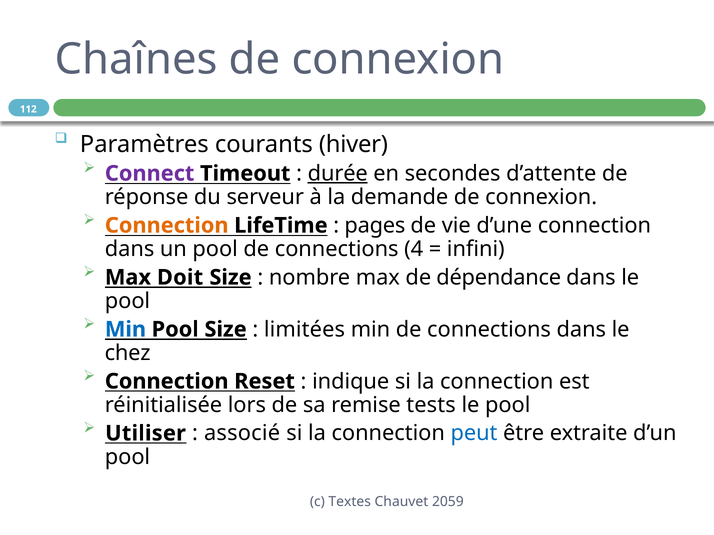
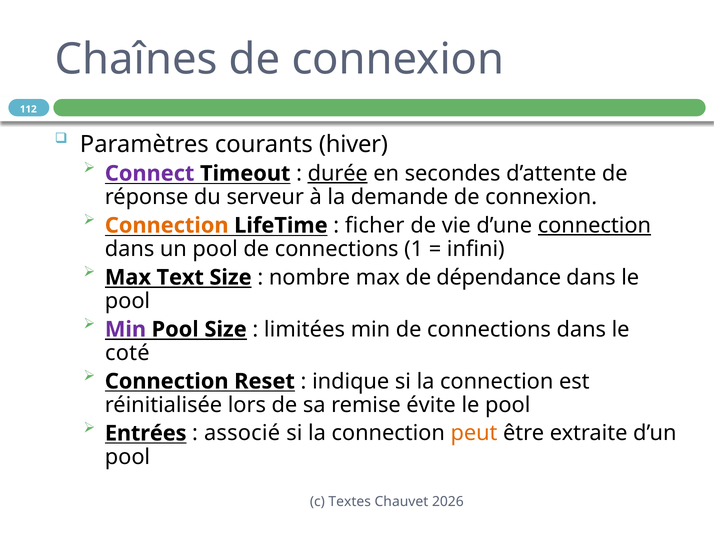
pages: pages -> ficher
connection at (594, 226) underline: none -> present
4: 4 -> 1
Doit: Doit -> Text
Min at (125, 330) colour: blue -> purple
chez: chez -> coté
tests: tests -> évite
Utiliser: Utiliser -> Entrées
peut colour: blue -> orange
2059: 2059 -> 2026
